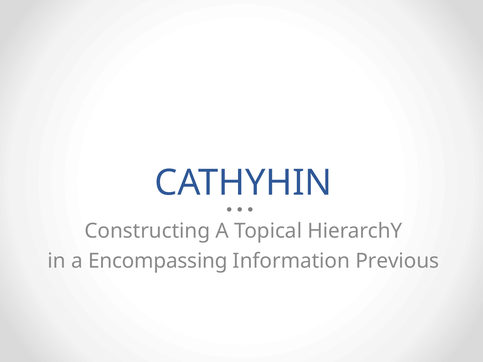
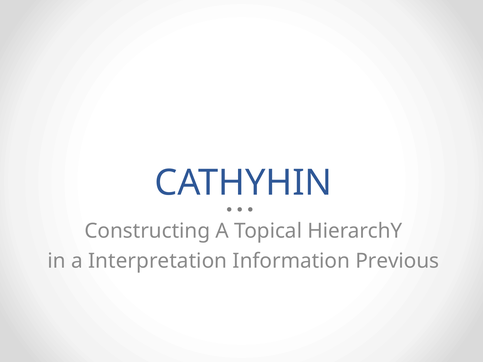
Encompassing: Encompassing -> Interpretation
